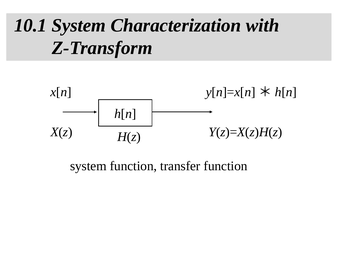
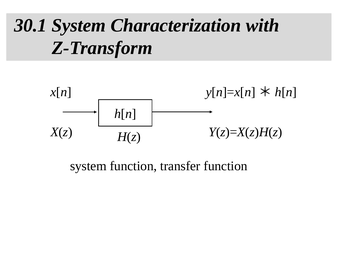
10.1: 10.1 -> 30.1
